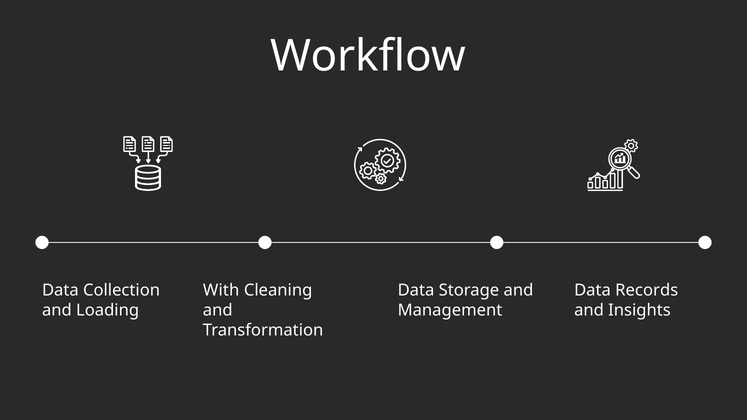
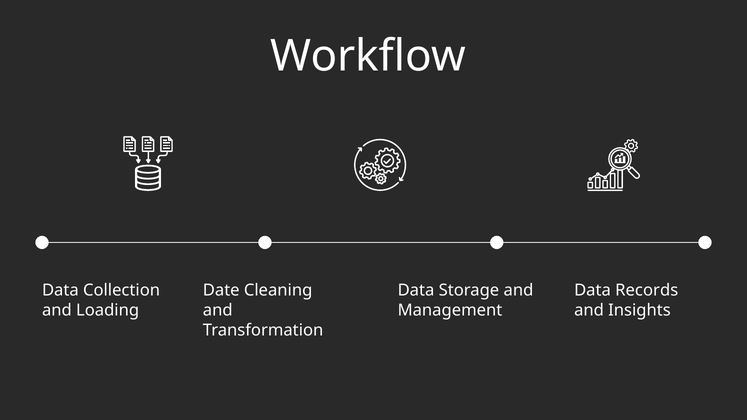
With: With -> Date
